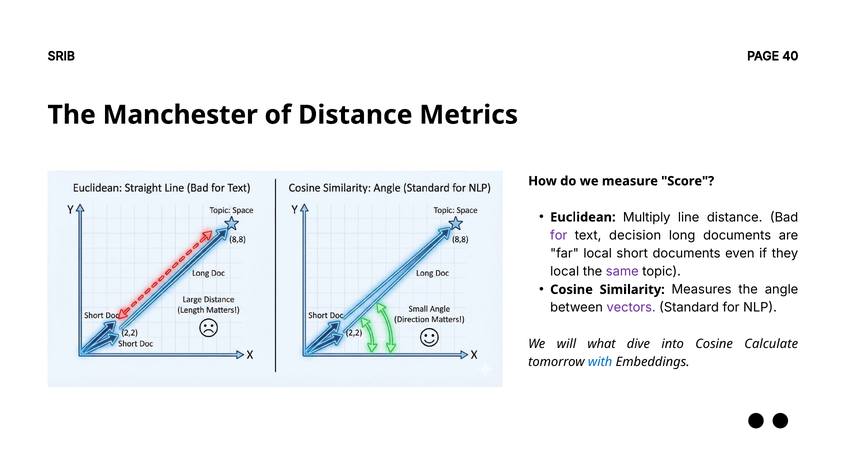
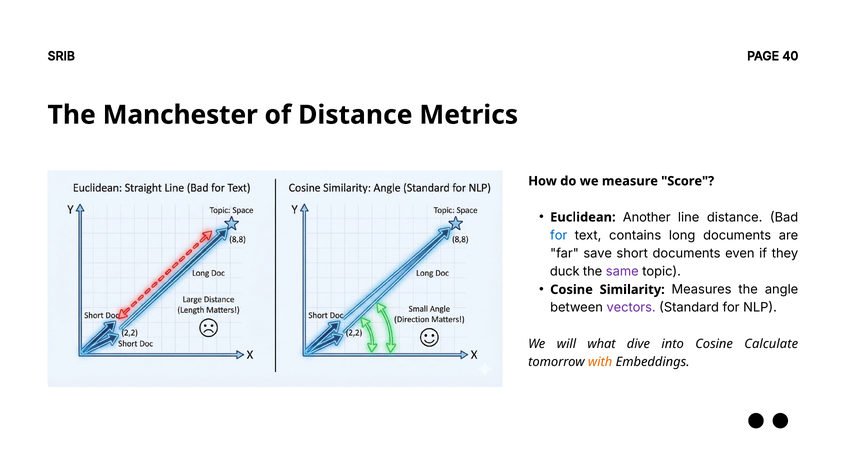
Multiply: Multiply -> Another
for at (559, 235) colour: purple -> blue
decision: decision -> contains
far local: local -> save
local at (565, 271): local -> duck
with colour: blue -> orange
